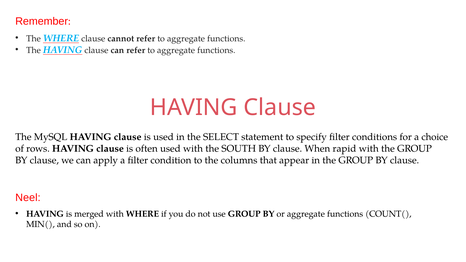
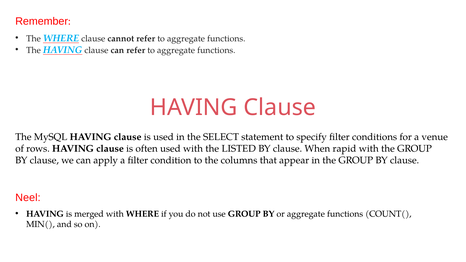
choice: choice -> venue
SOUTH: SOUTH -> LISTED
